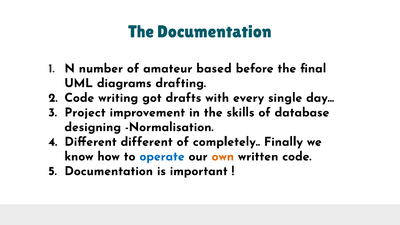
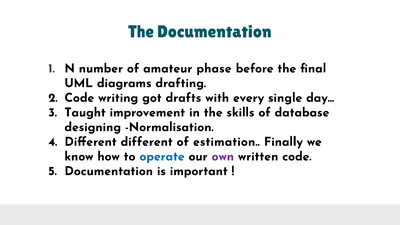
based: based -> phase
Project: Project -> Taught
completely: completely -> estimation
own colour: orange -> purple
